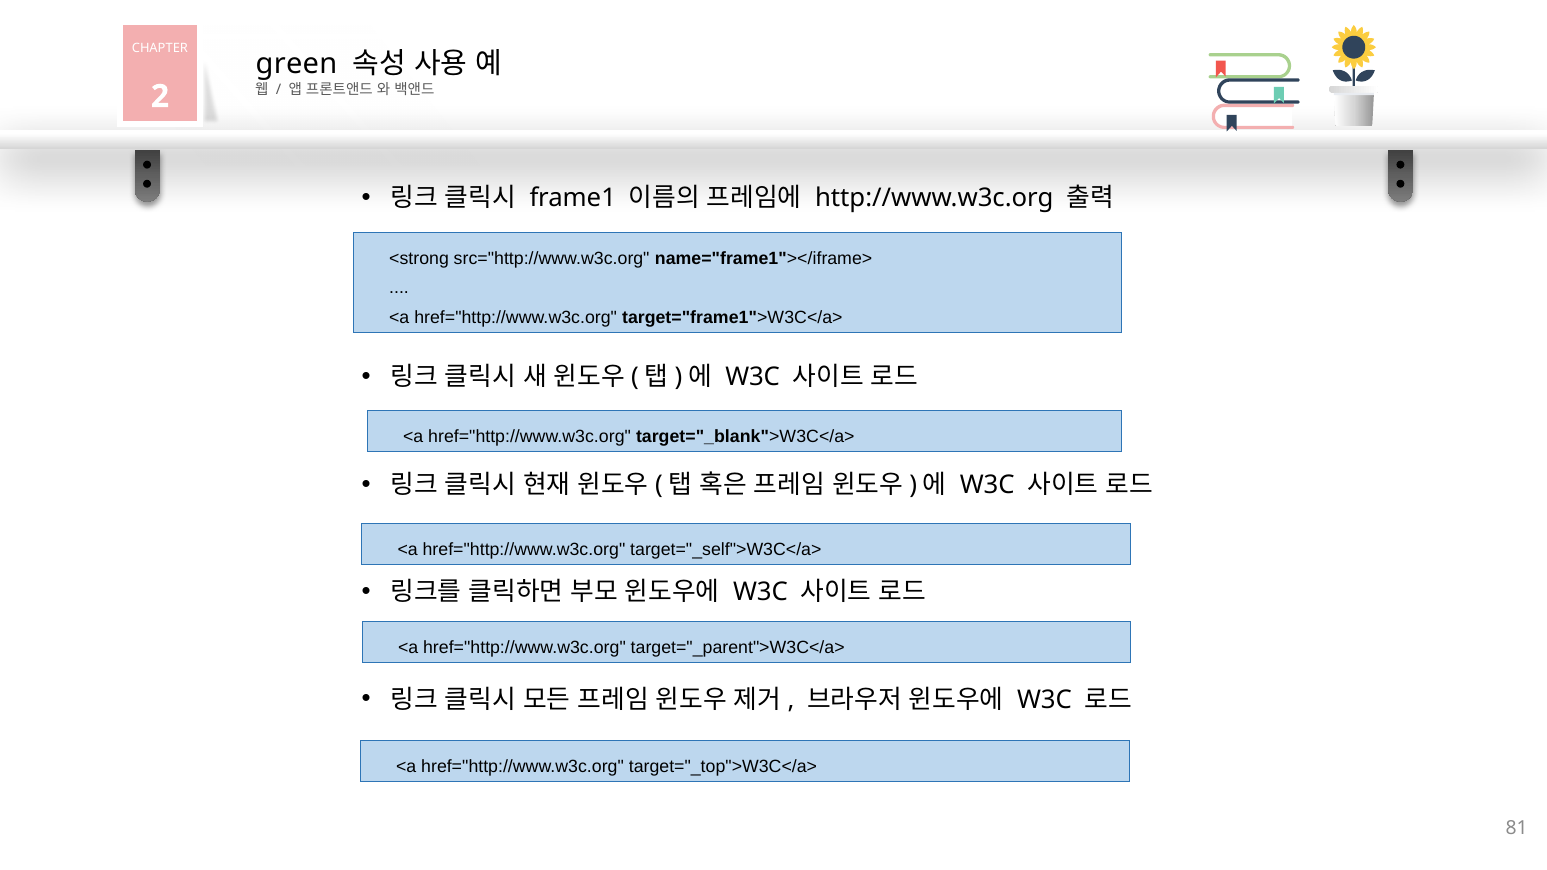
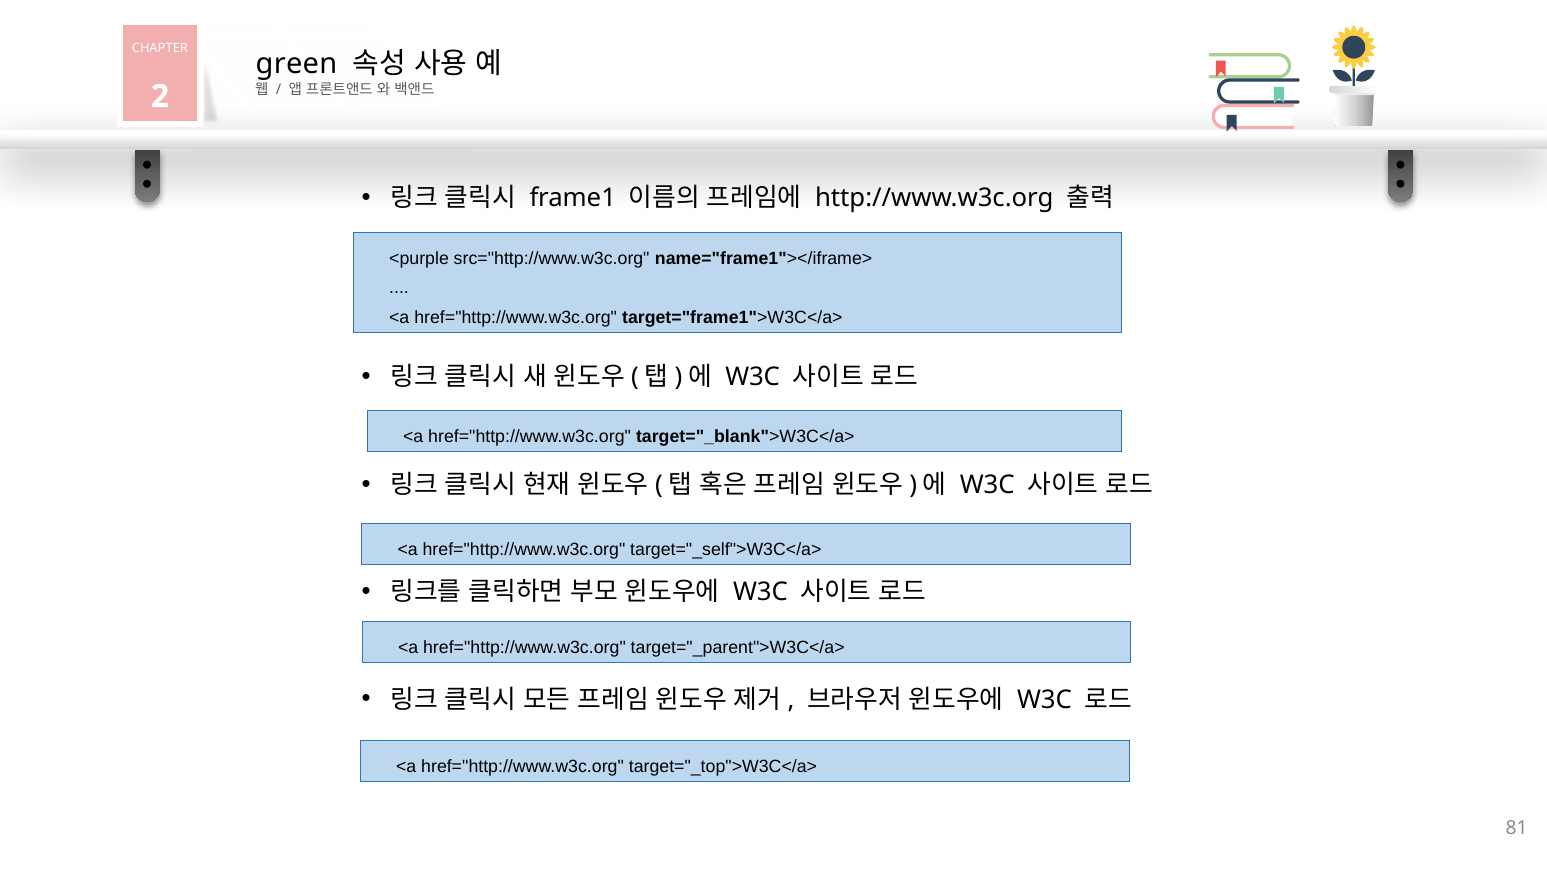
<strong: <strong -> <purple
